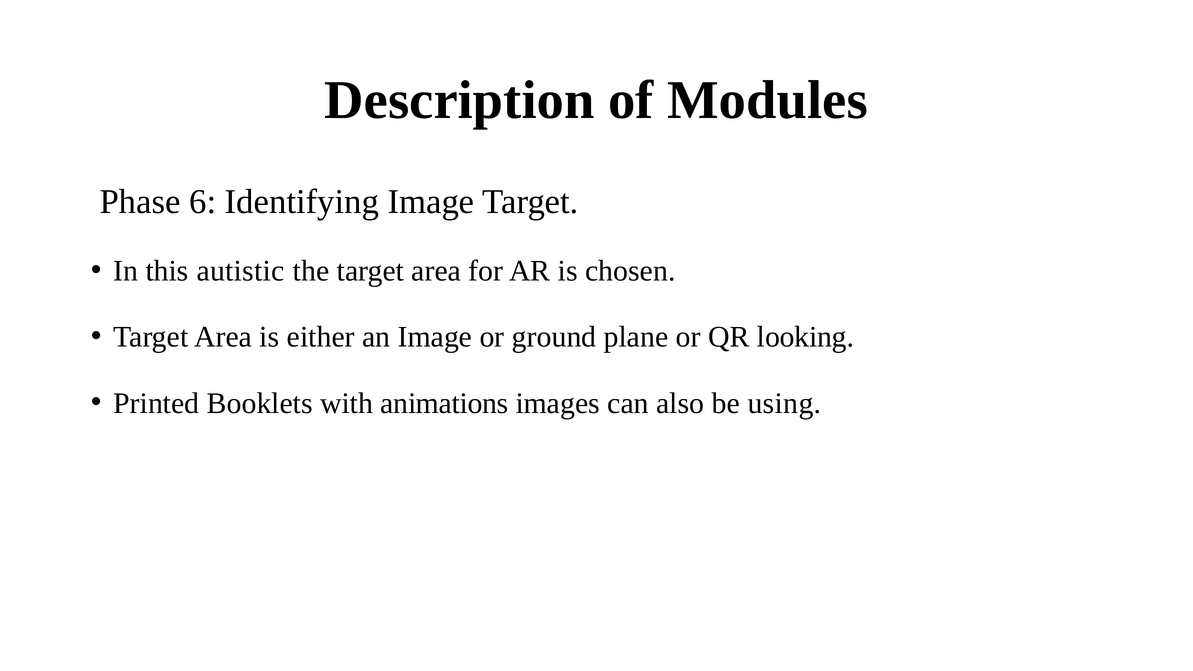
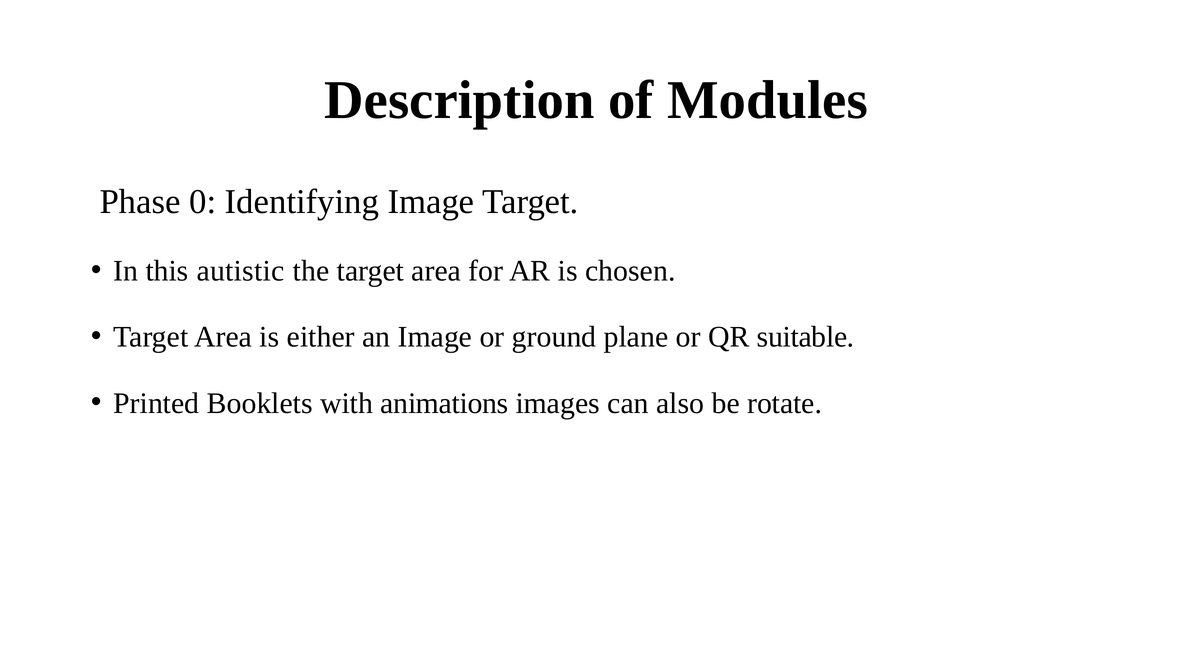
6: 6 -> 0
looking: looking -> suitable
using: using -> rotate
